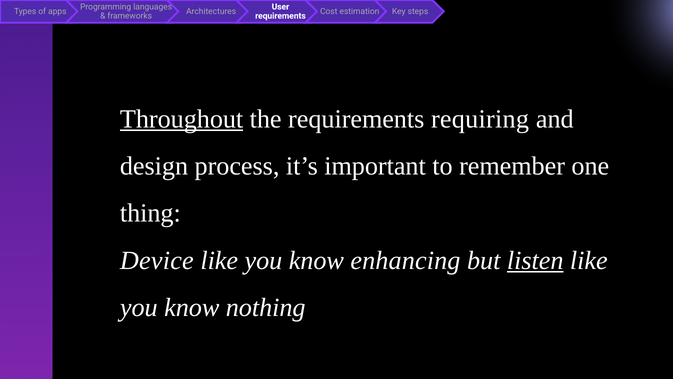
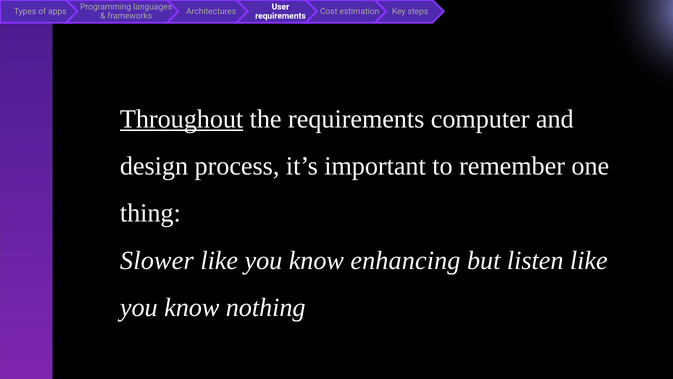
requiring: requiring -> computer
Device: Device -> Slower
listen underline: present -> none
